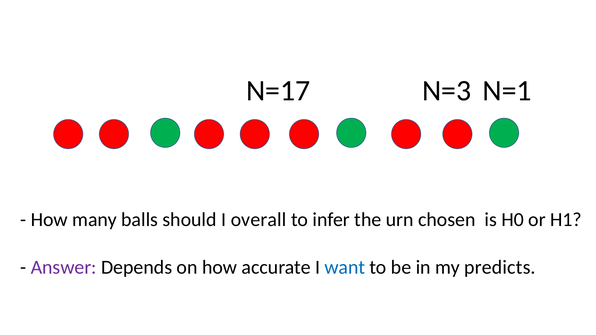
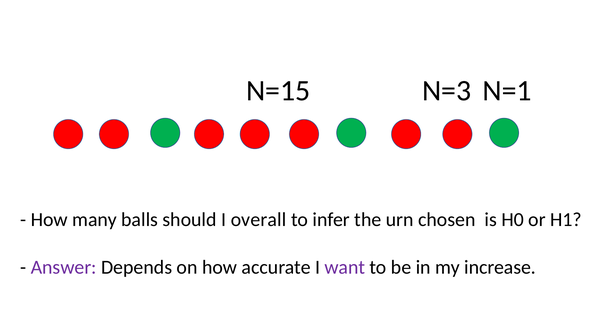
N=17: N=17 -> N=15
want colour: blue -> purple
predicts: predicts -> increase
